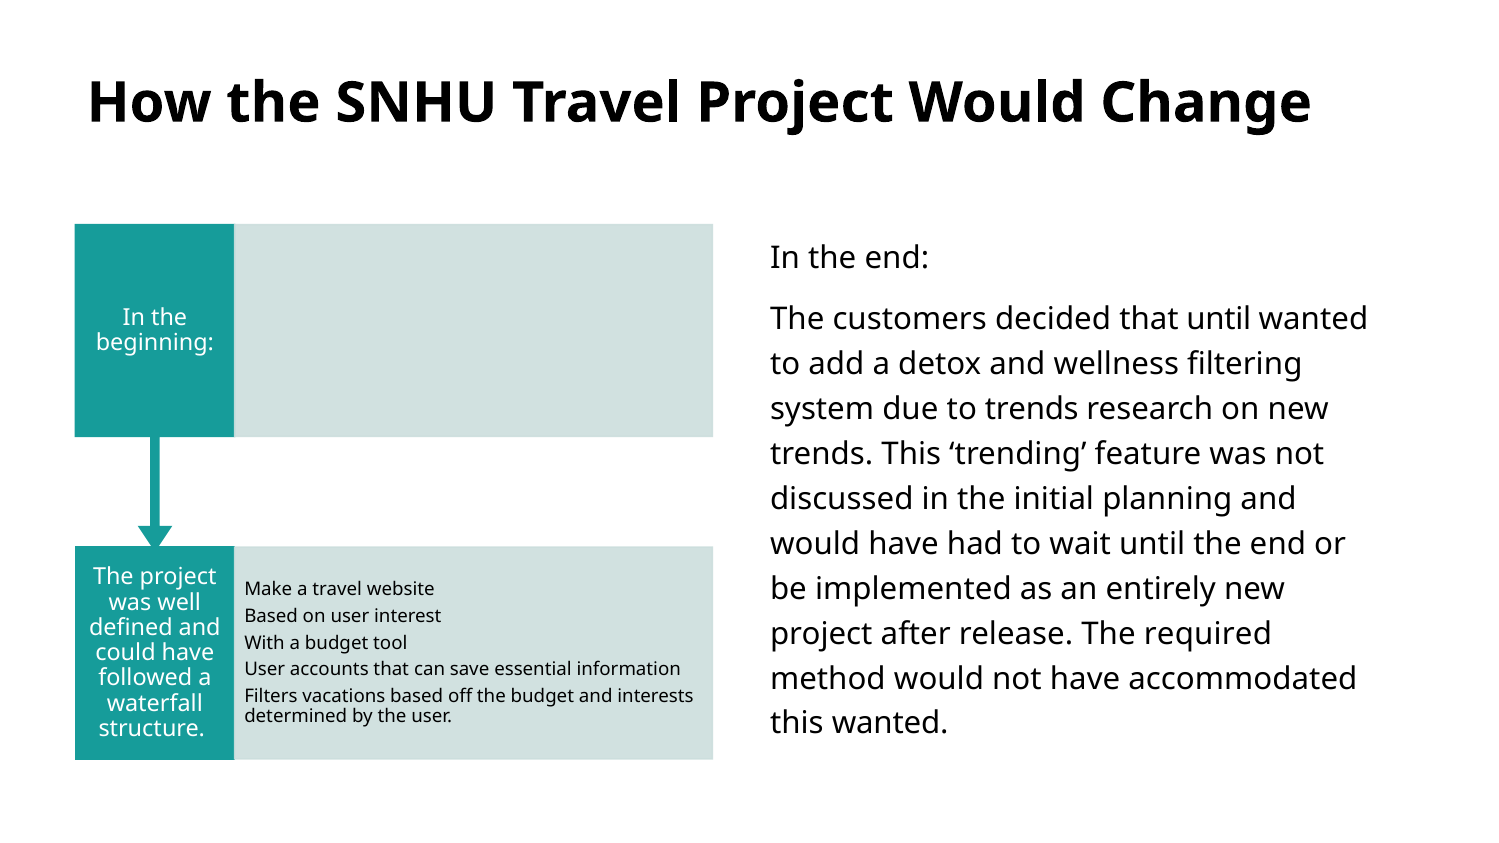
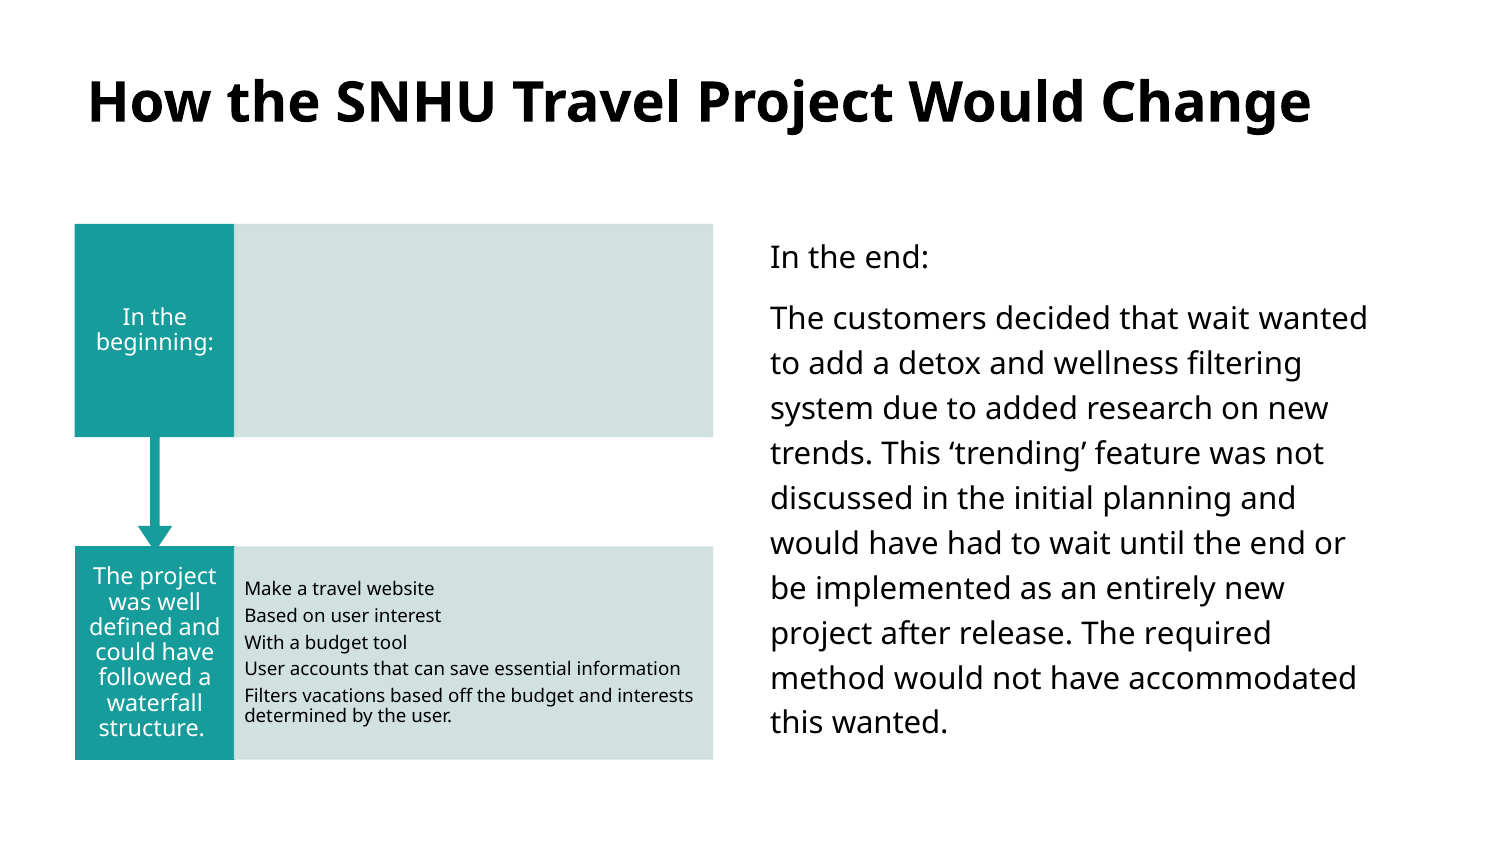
that until: until -> wait
to trends: trends -> added
